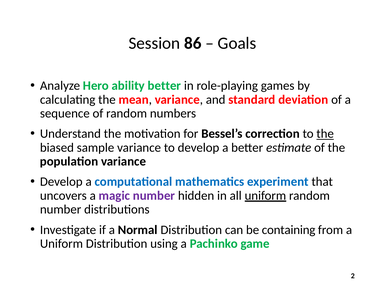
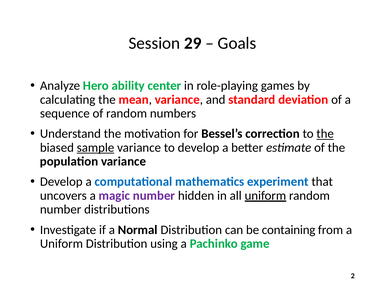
86: 86 -> 29
ability better: better -> center
sample underline: none -> present
